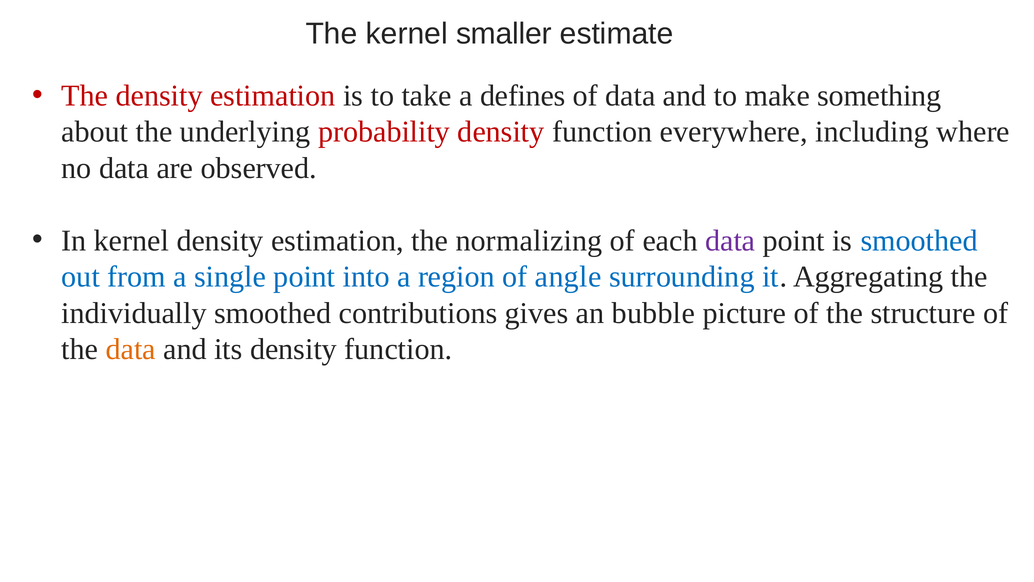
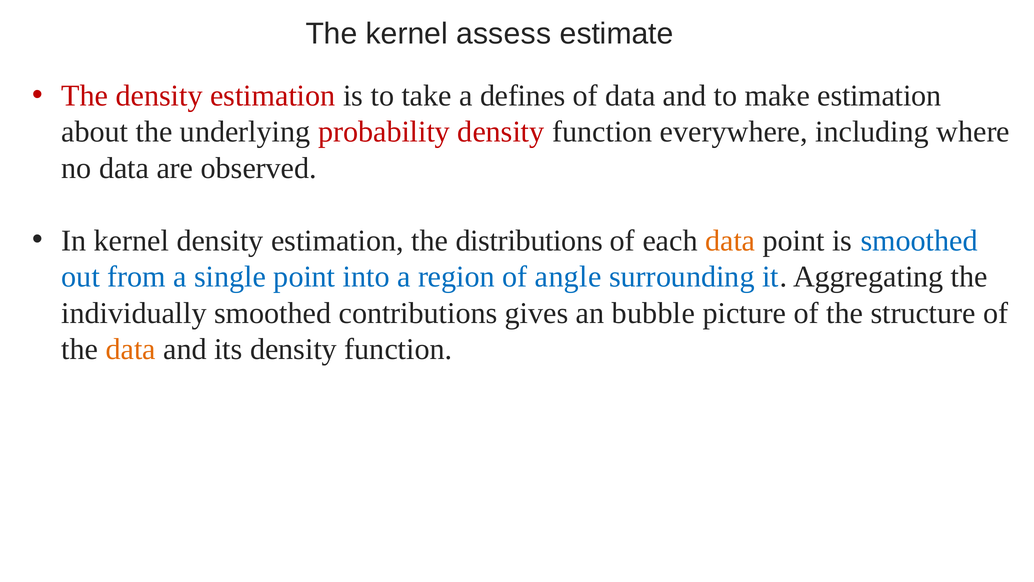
smaller: smaller -> assess
make something: something -> estimation
normalizing: normalizing -> distributions
data at (730, 241) colour: purple -> orange
